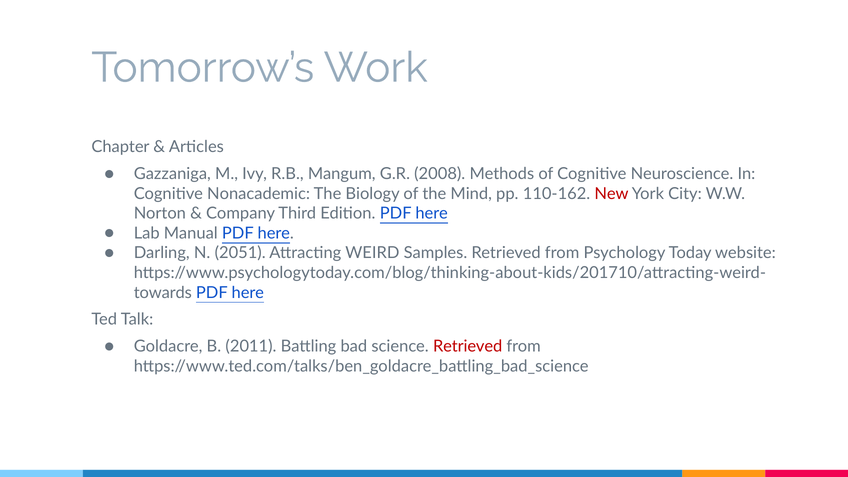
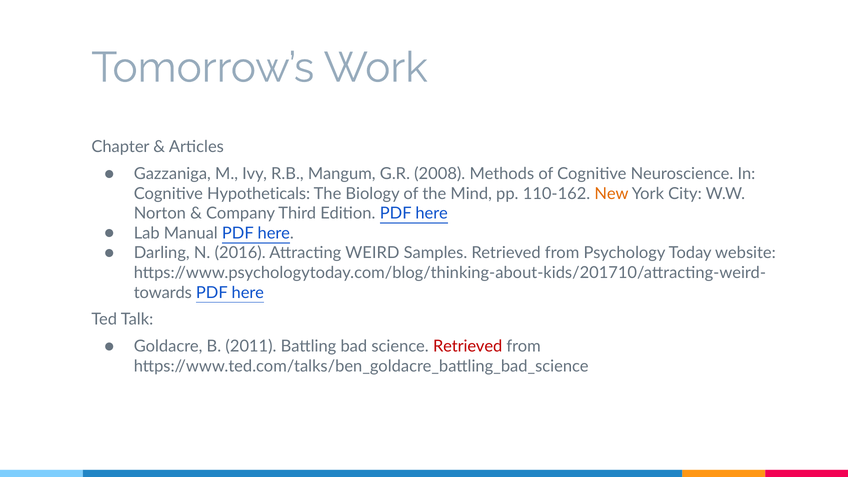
Nonacademic: Nonacademic -> Hypotheticals
New colour: red -> orange
2051: 2051 -> 2016
